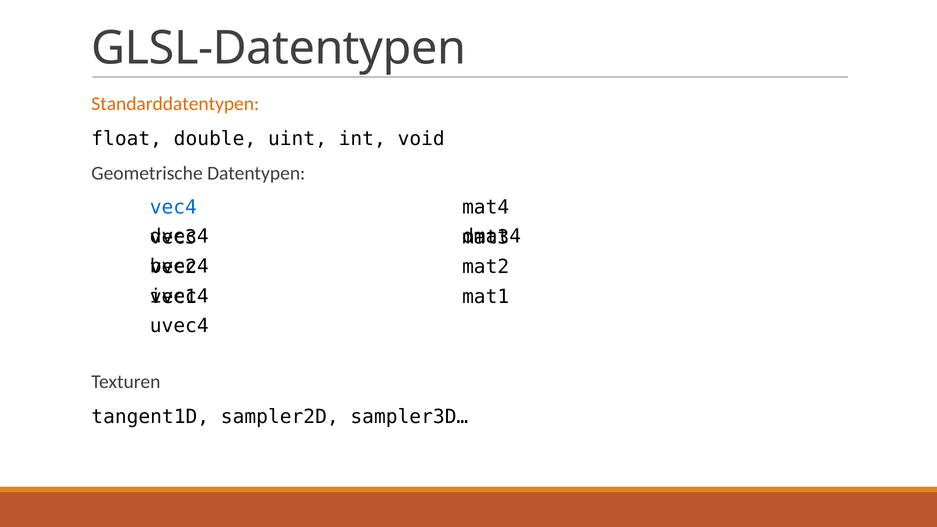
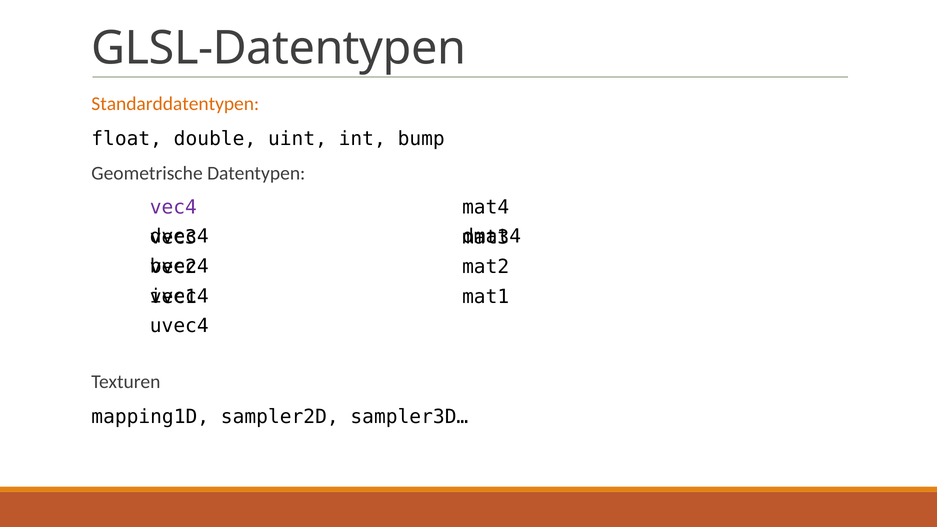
void: void -> bump
vec4 colour: blue -> purple
tangent1D: tangent1D -> mapping1D
